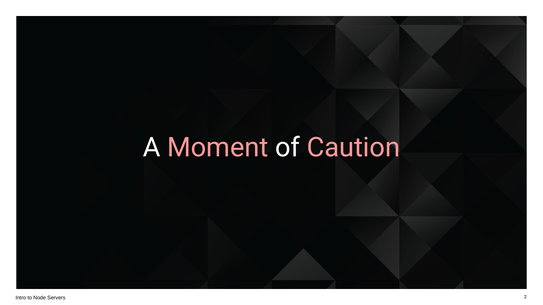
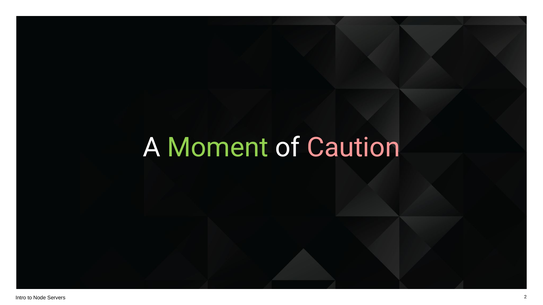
Moment colour: pink -> light green
